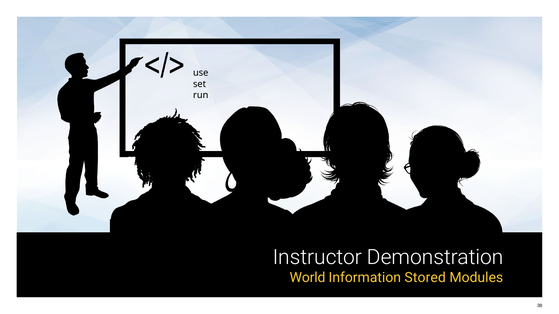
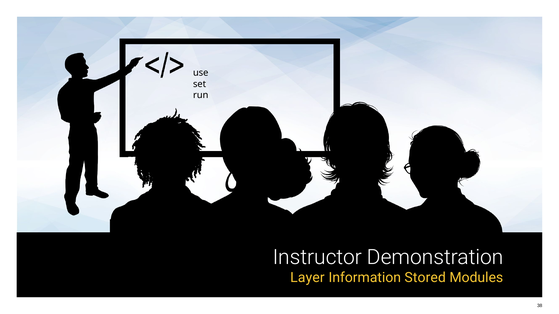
World: World -> Layer
